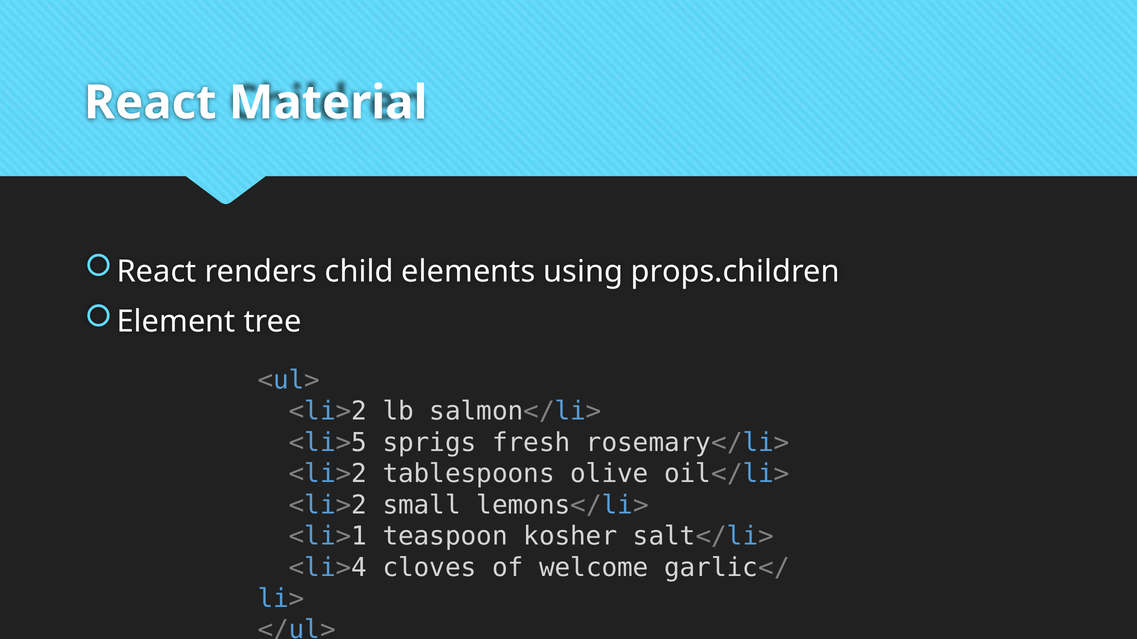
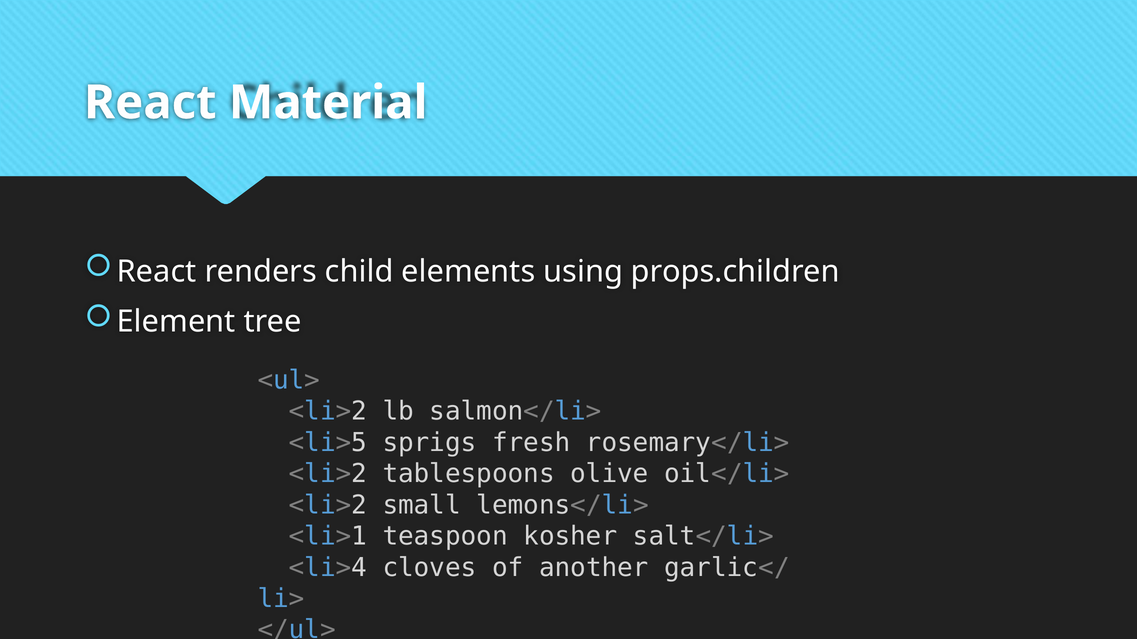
welcome: welcome -> another
